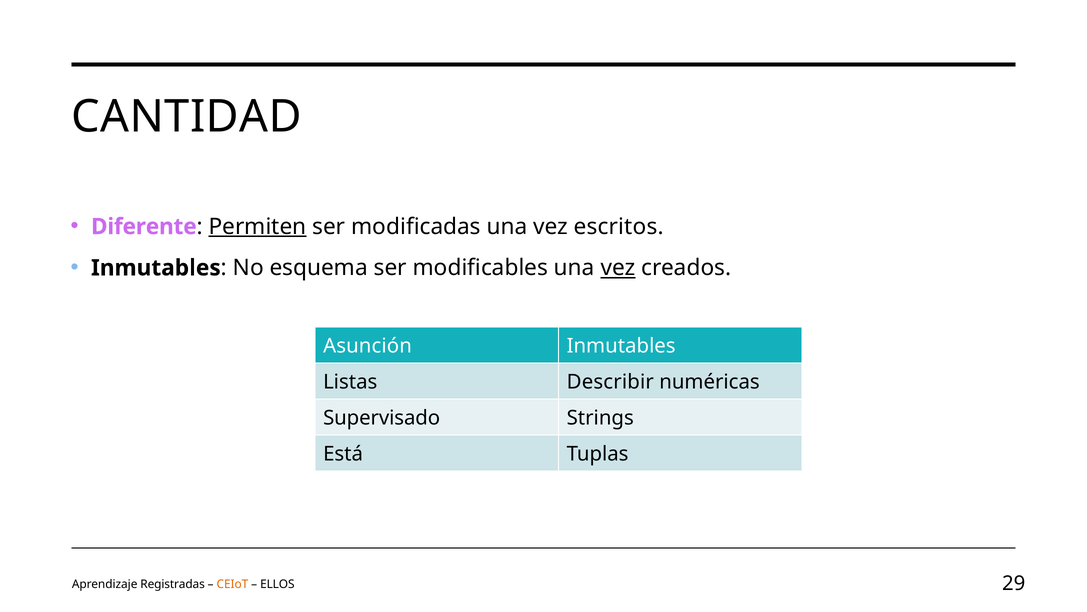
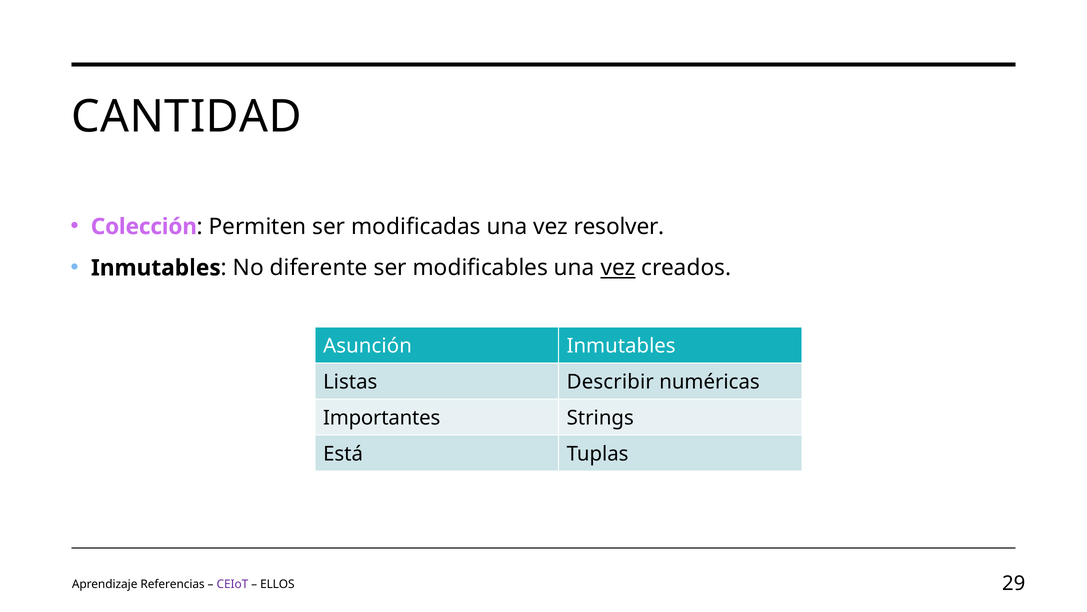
Diferente: Diferente -> Colección
Permiten underline: present -> none
escritos: escritos -> resolver
esquema: esquema -> diferente
Supervisado: Supervisado -> Importantes
Registradas: Registradas -> Referencias
CEIoT colour: orange -> purple
